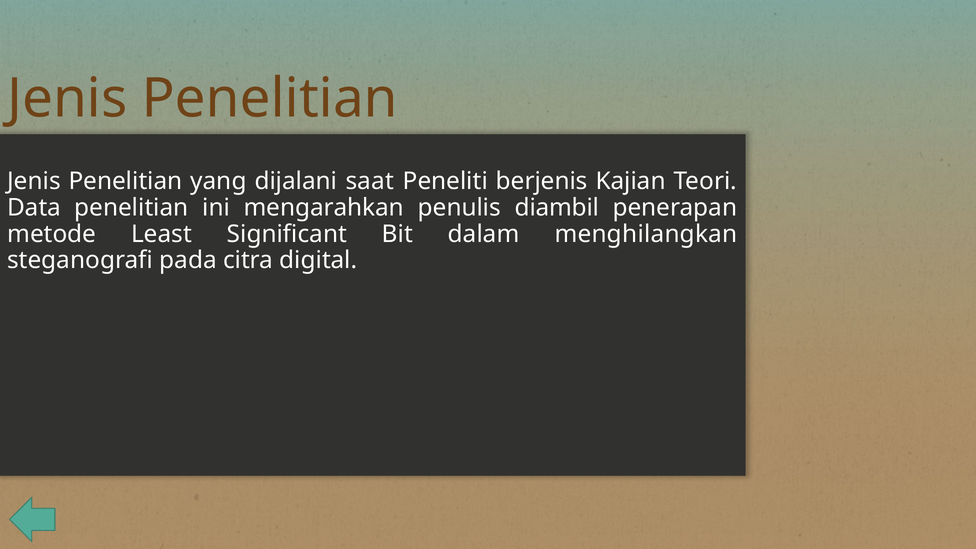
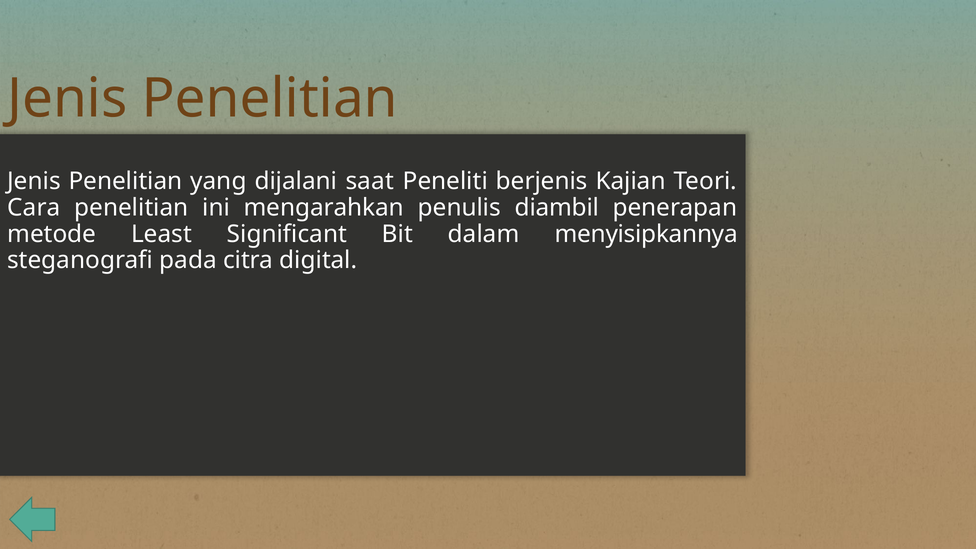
Data: Data -> Cara
menghilangkan: menghilangkan -> menyisipkannya
